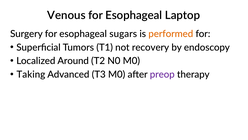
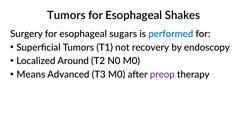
Venous at (66, 15): Venous -> Tumors
Laptop: Laptop -> Shakes
performed colour: orange -> blue
Taking: Taking -> Means
